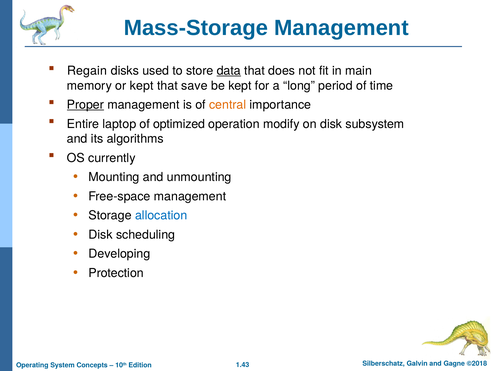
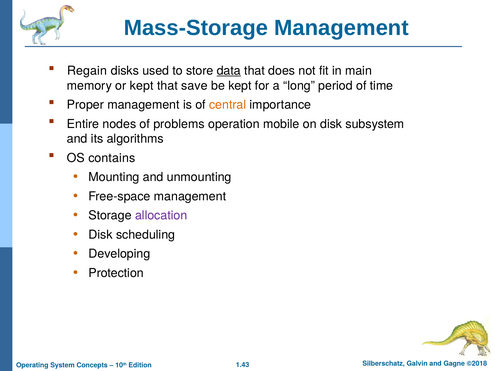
Proper underline: present -> none
laptop: laptop -> nodes
optimized: optimized -> problems
modify: modify -> mobile
currently: currently -> contains
allocation colour: blue -> purple
